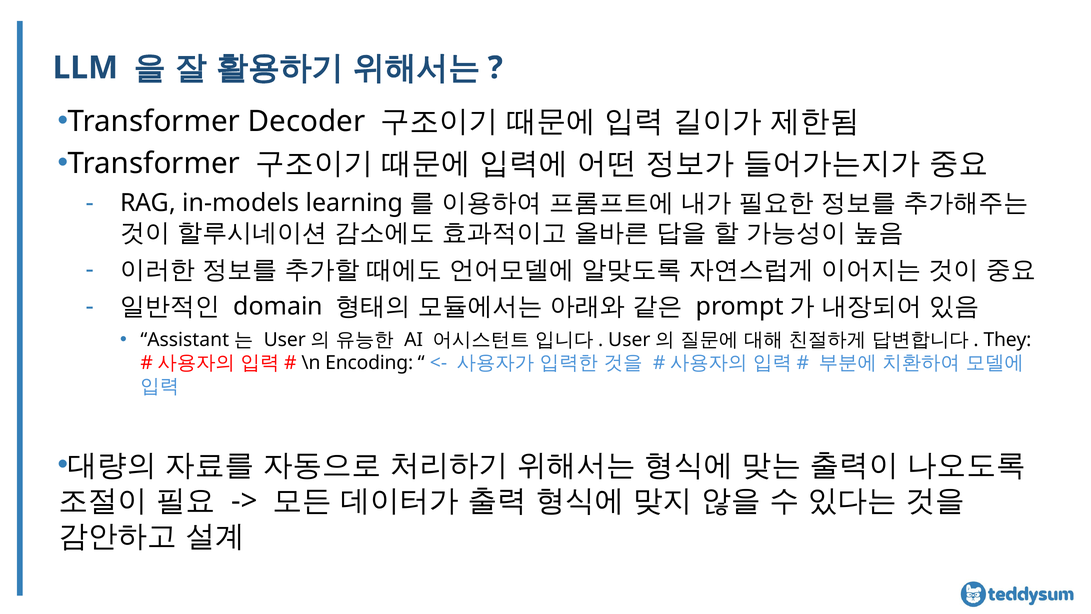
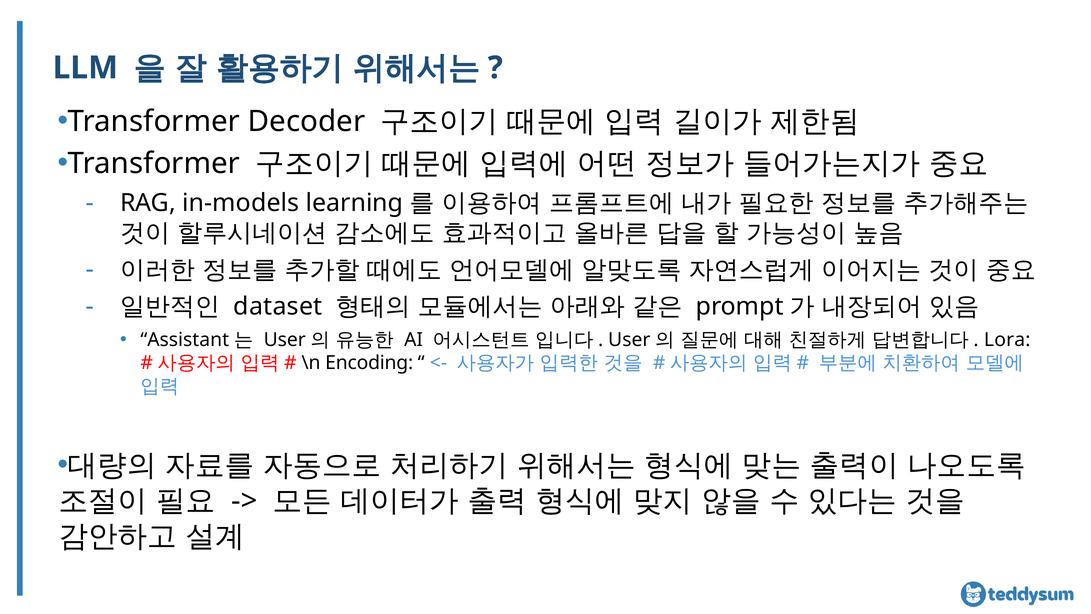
domain: domain -> dataset
They: They -> Lora
